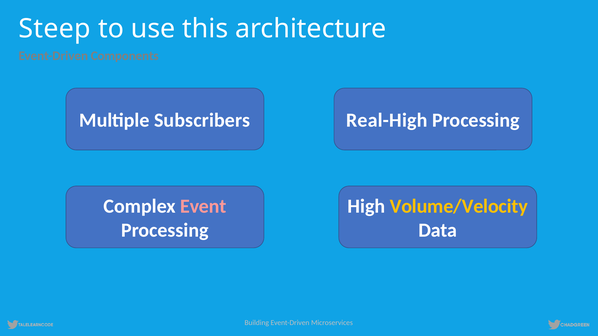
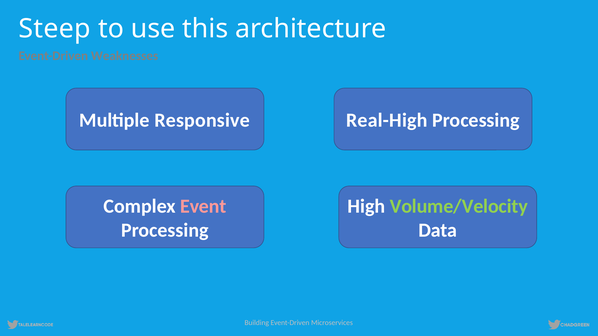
Components: Components -> Weaknesses
Subscribers: Subscribers -> Responsive
Volume/Velocity colour: yellow -> light green
